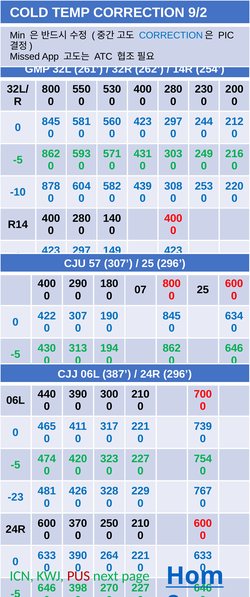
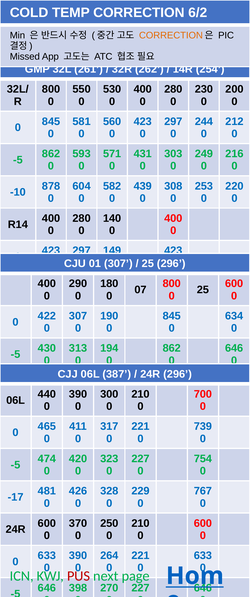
9/2: 9/2 -> 6/2
CORRECTION at (171, 35) colour: blue -> orange
57: 57 -> 01
-23: -23 -> -17
